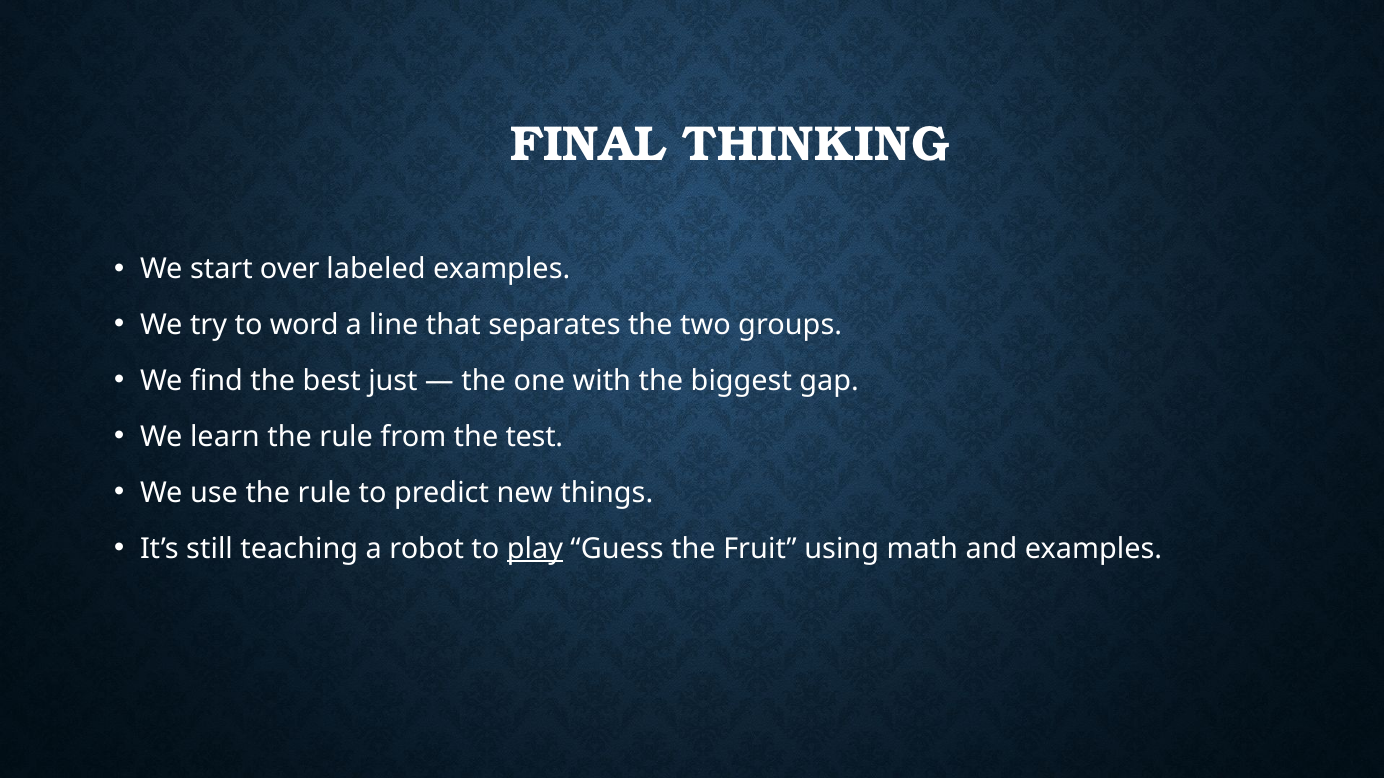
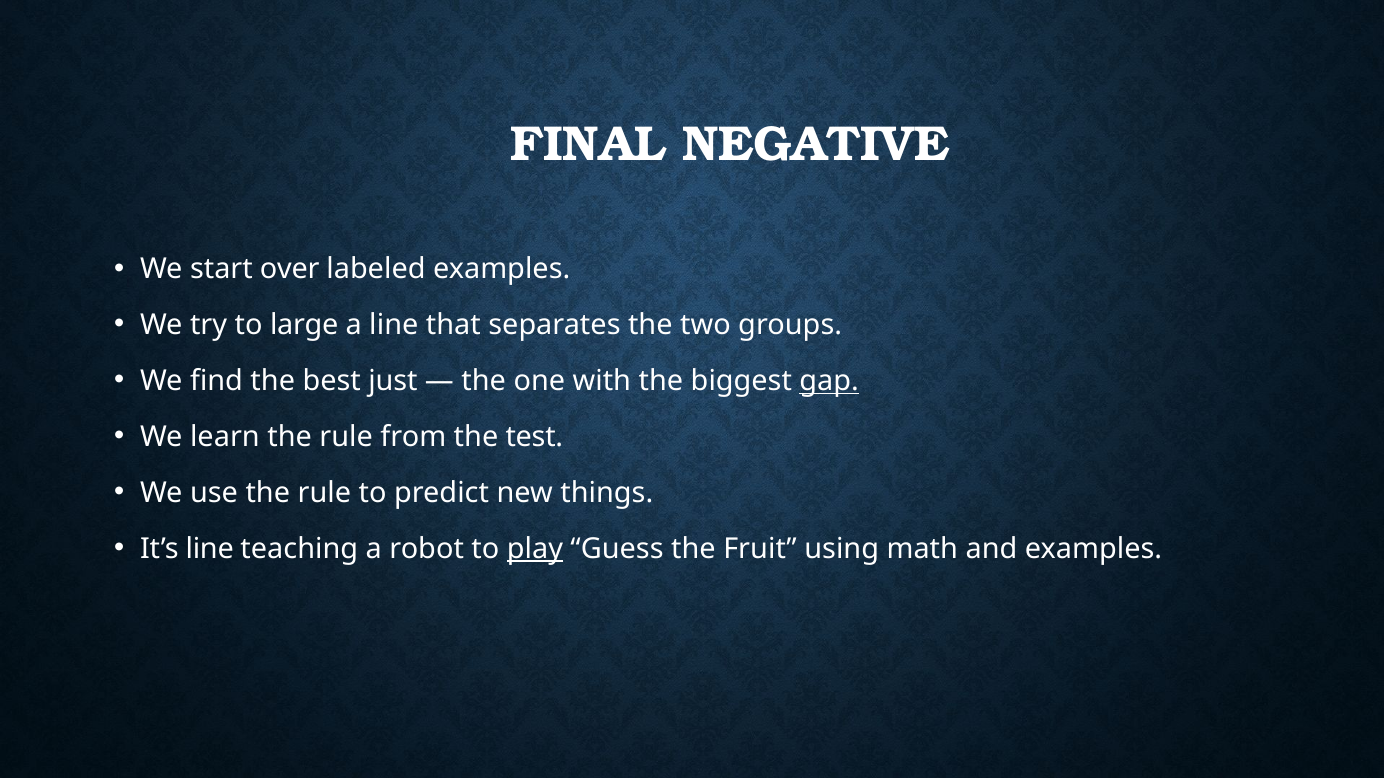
THINKING: THINKING -> NEGATIVE
word: word -> large
gap underline: none -> present
It’s still: still -> line
